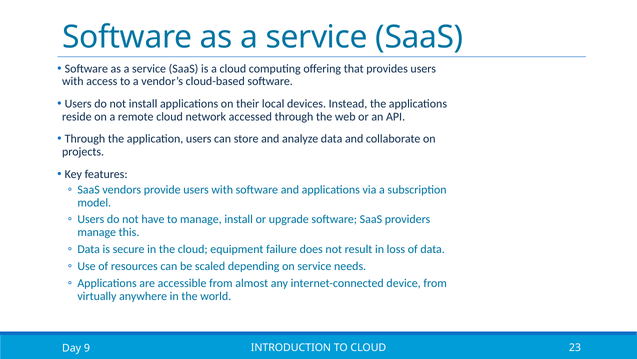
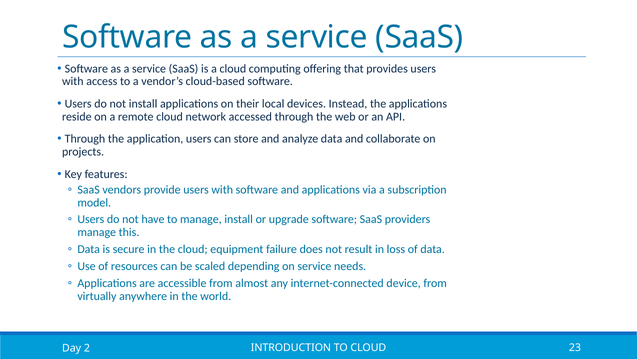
9: 9 -> 2
